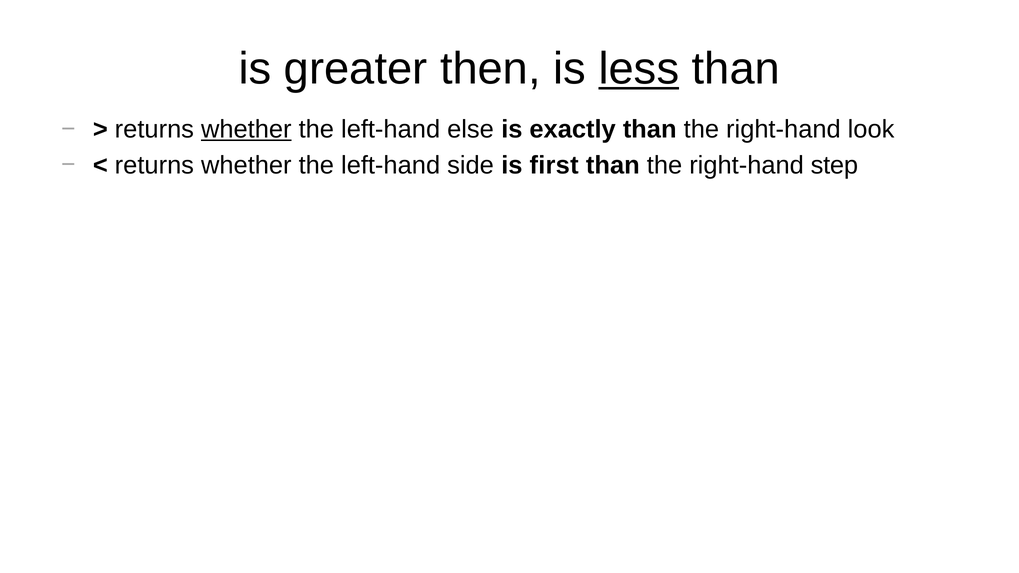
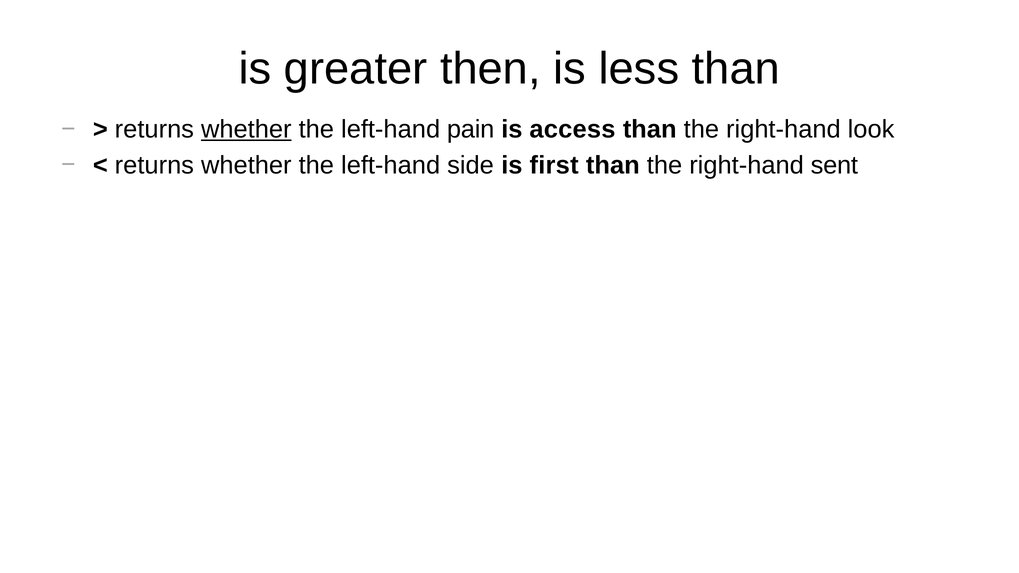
less underline: present -> none
else: else -> pain
exactly: exactly -> access
step: step -> sent
